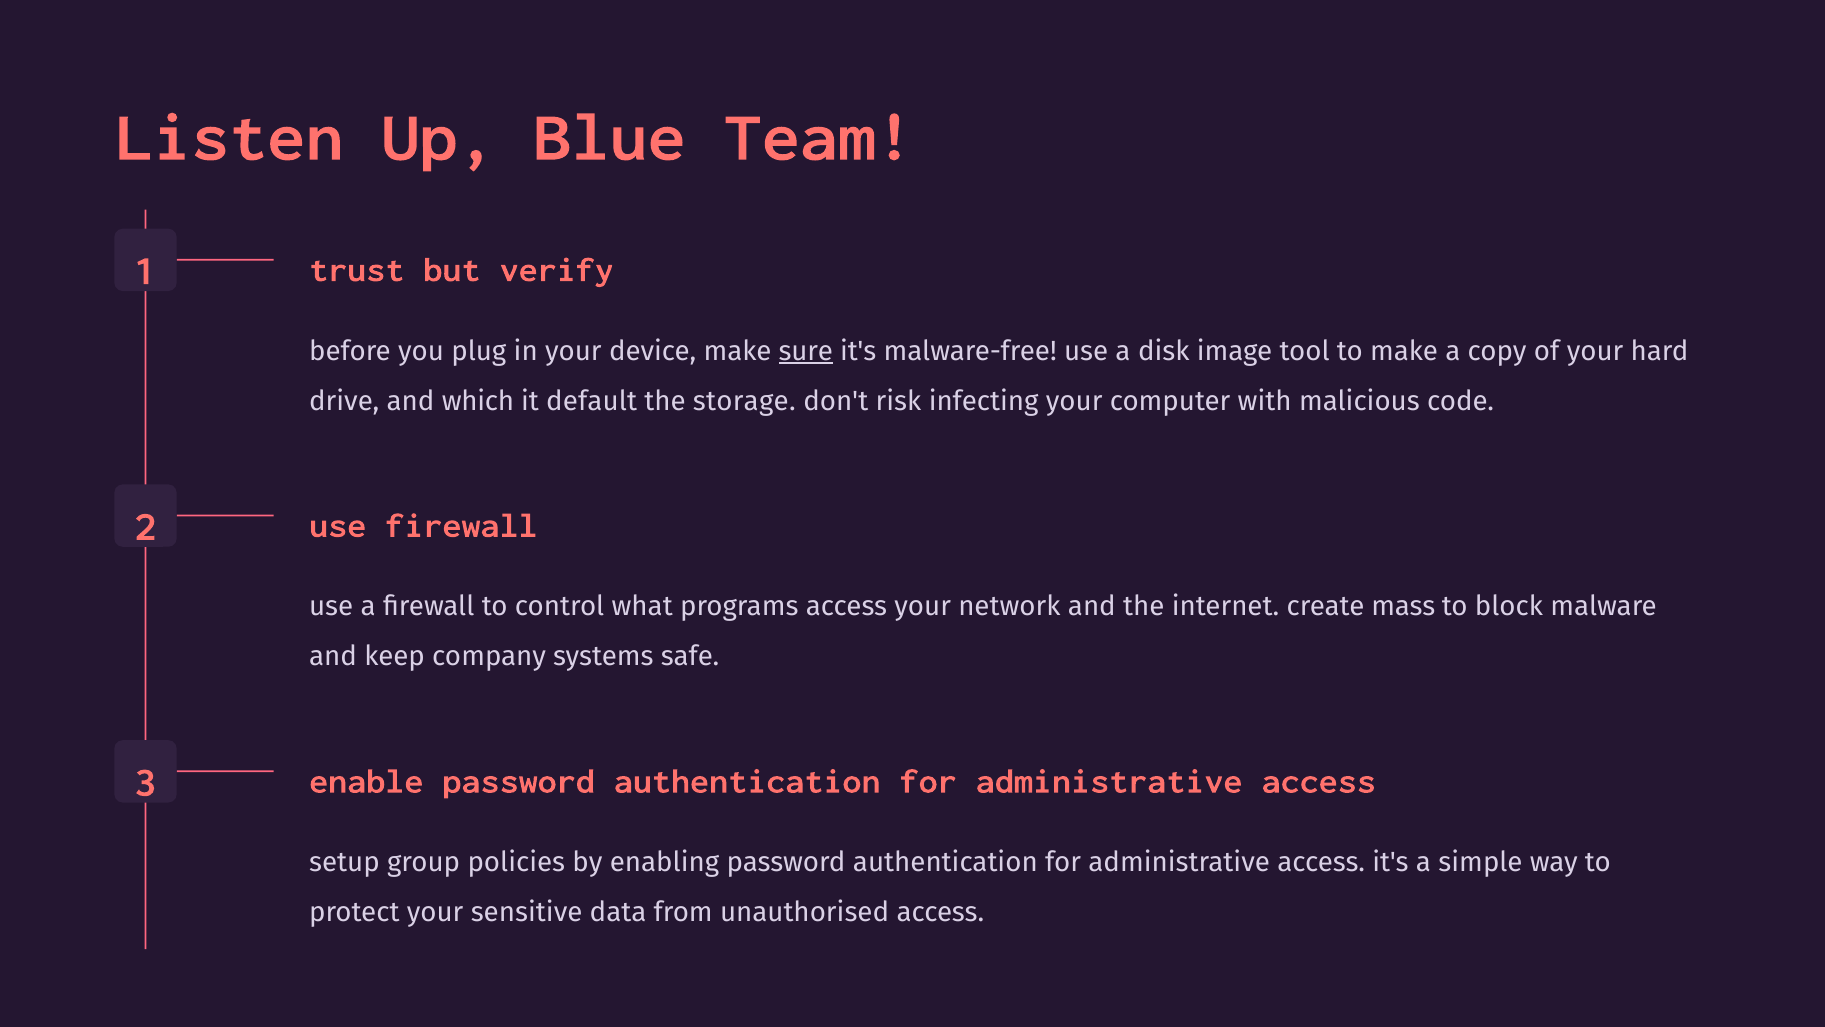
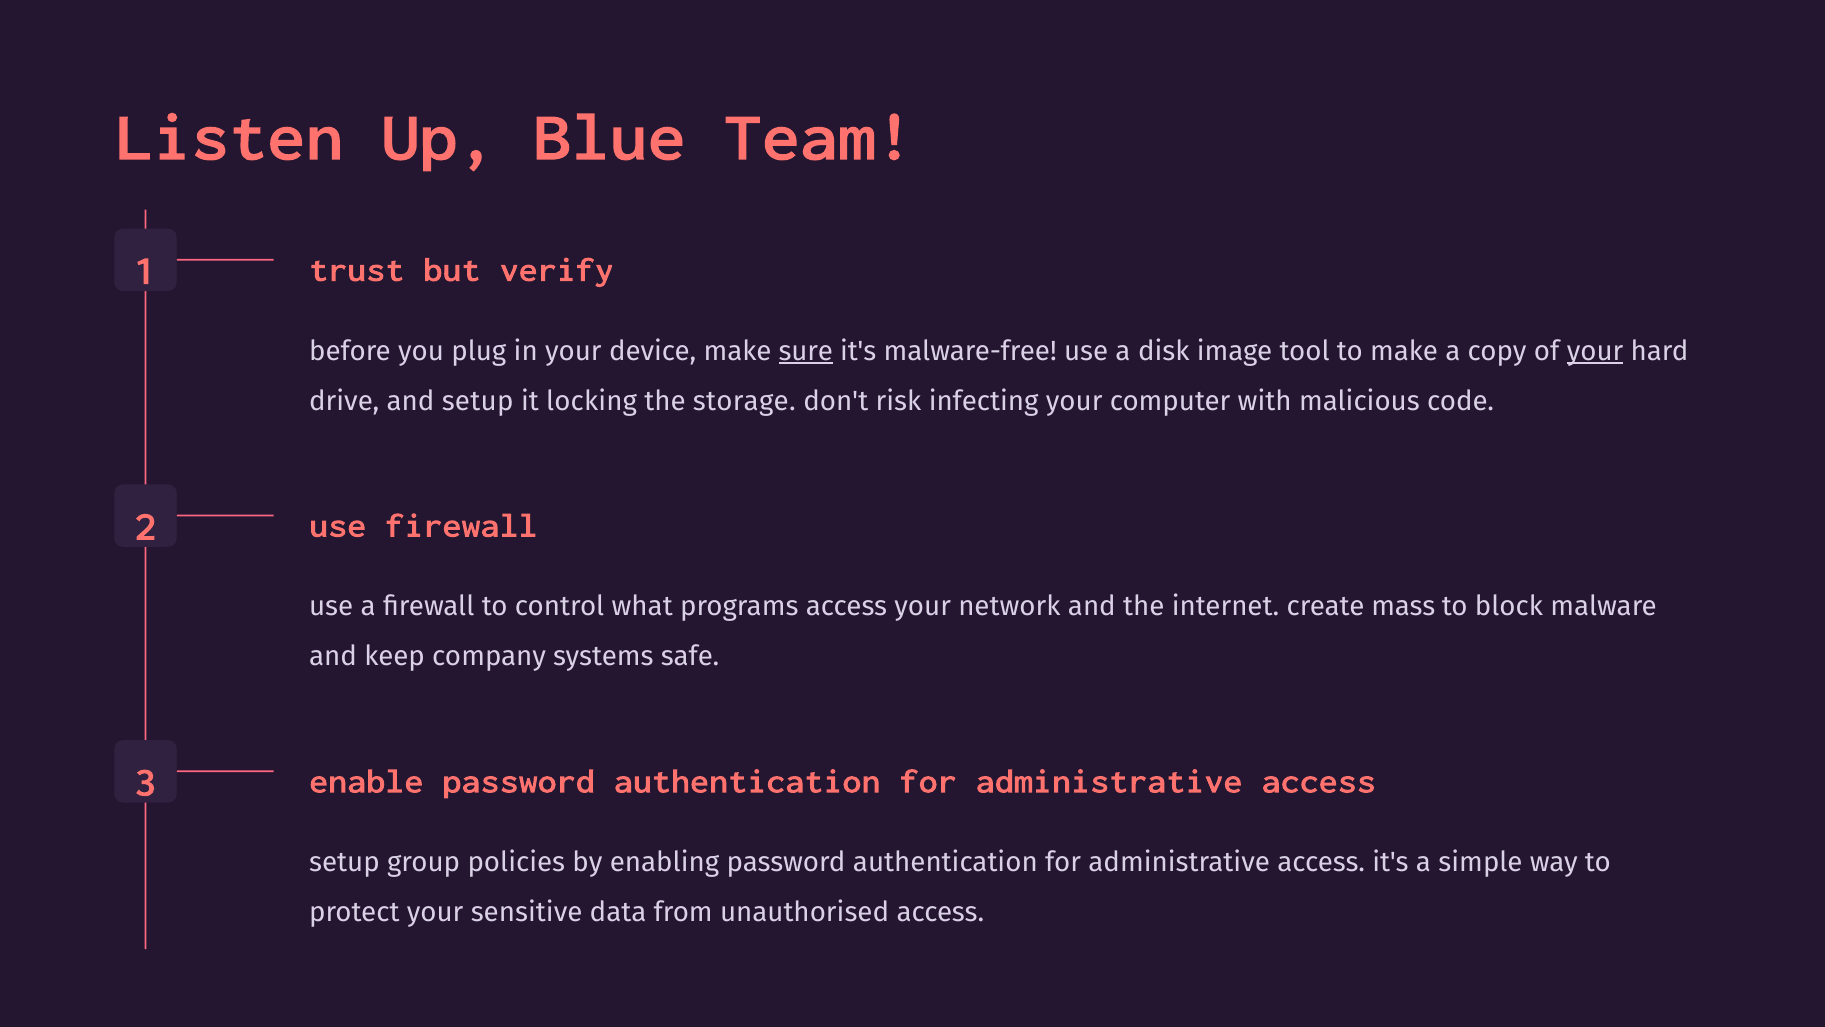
your at (1595, 351) underline: none -> present
and which: which -> setup
default: default -> locking
